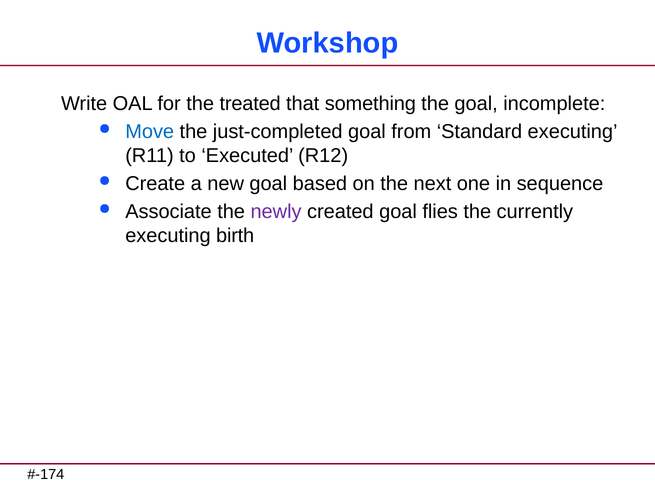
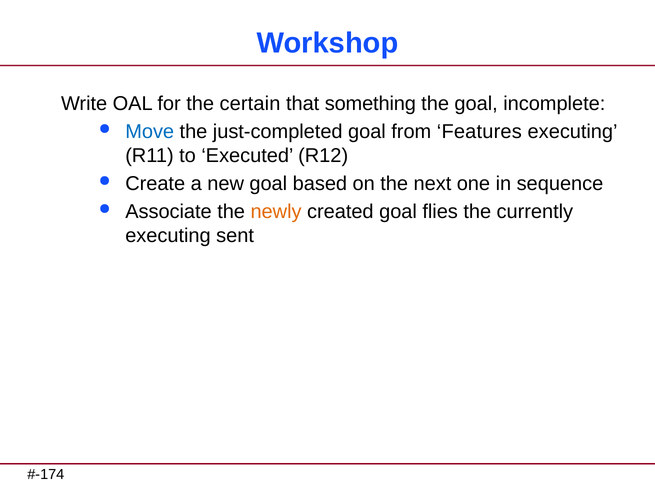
treated: treated -> certain
Standard: Standard -> Features
newly colour: purple -> orange
birth: birth -> sent
